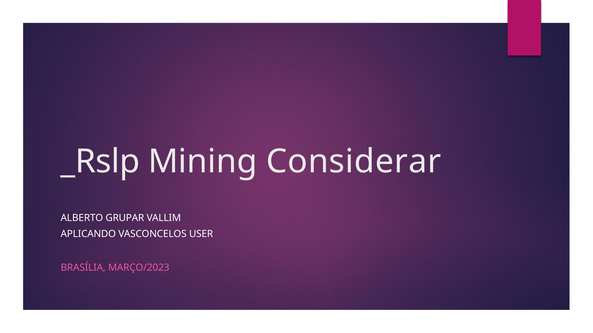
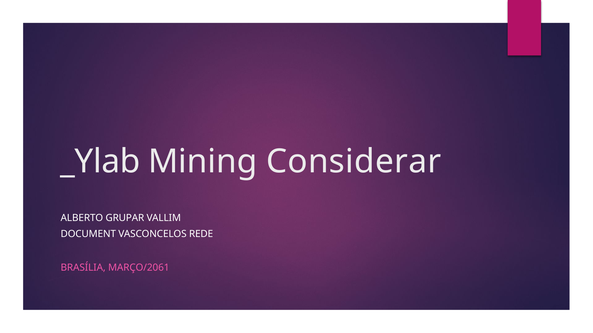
_Rslp: _Rslp -> _Ylab
APLICANDO: APLICANDO -> DOCUMENT
USER: USER -> REDE
MARÇO/2023: MARÇO/2023 -> MARÇO/2061
